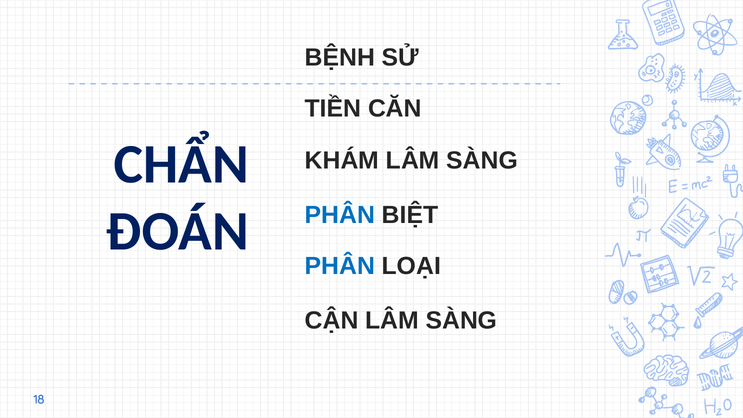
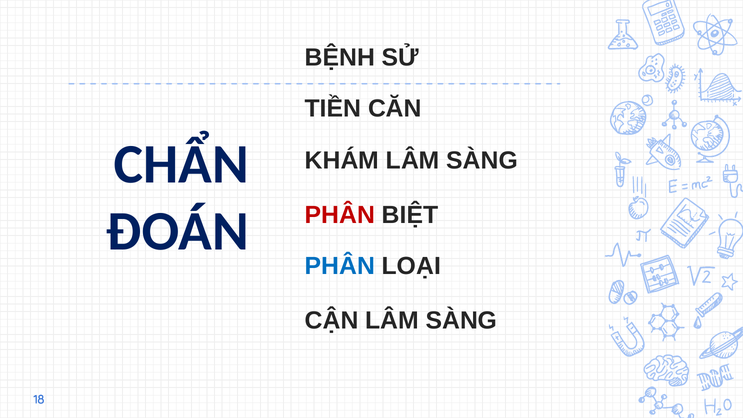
PHÂN at (340, 215) colour: blue -> red
